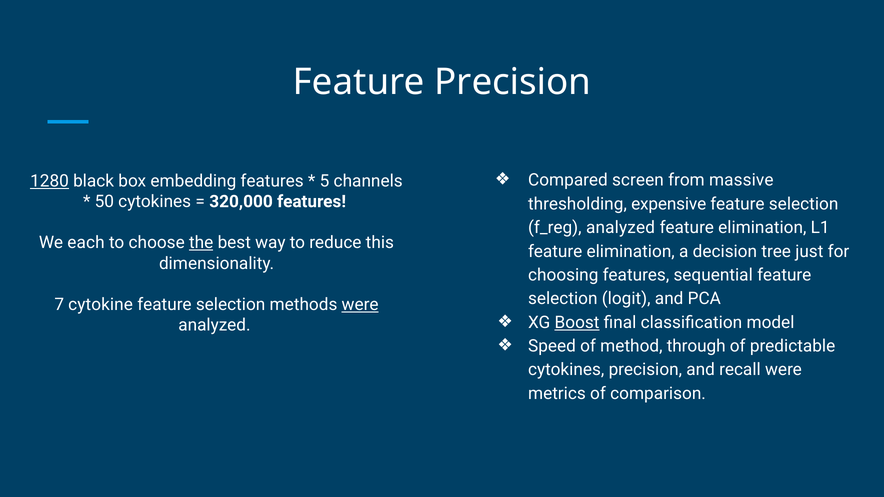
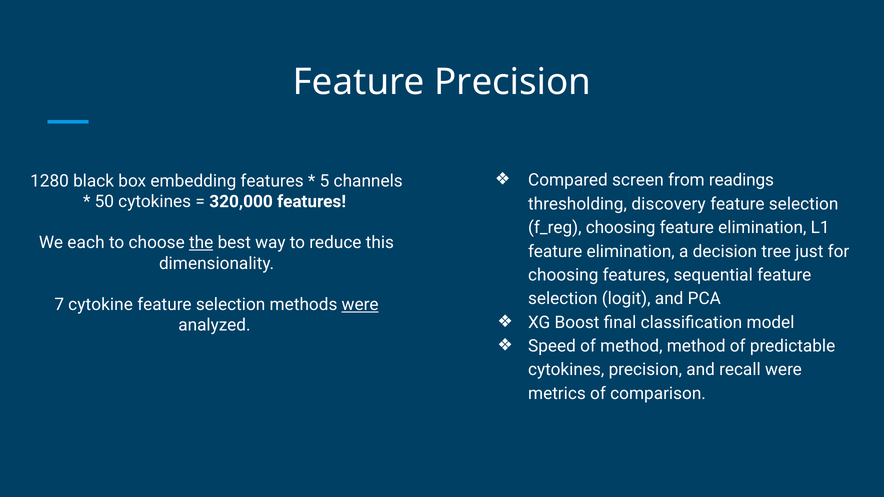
massive: massive -> readings
1280 underline: present -> none
expensive: expensive -> discovery
f_reg analyzed: analyzed -> choosing
Boost underline: present -> none
method through: through -> method
